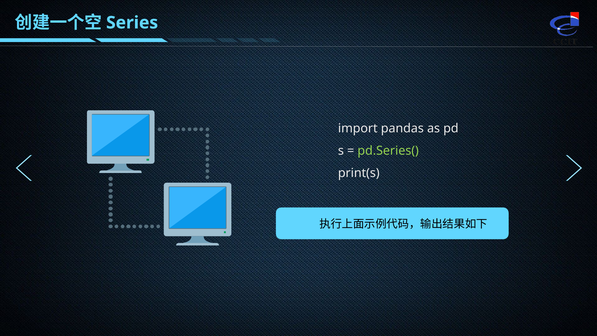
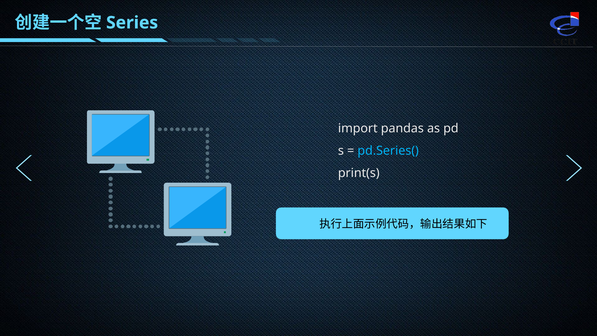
pd.Series( colour: light green -> light blue
